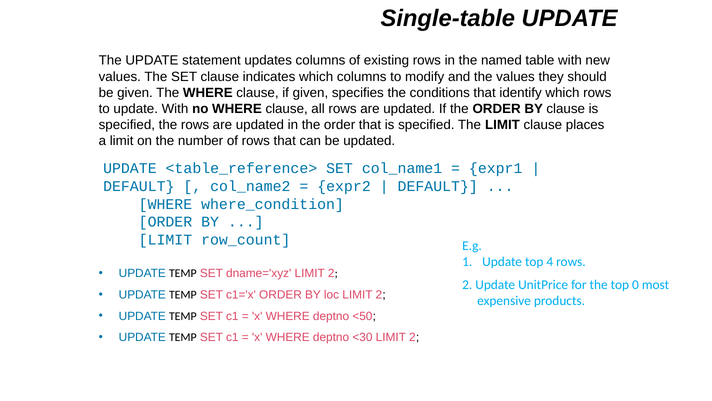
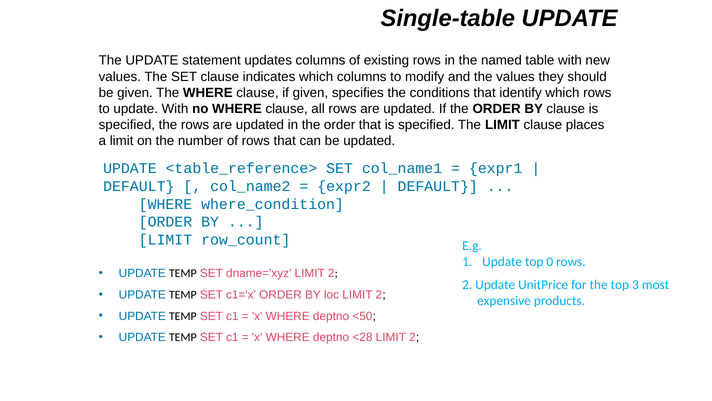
4: 4 -> 0
0: 0 -> 3
<30: <30 -> <28
